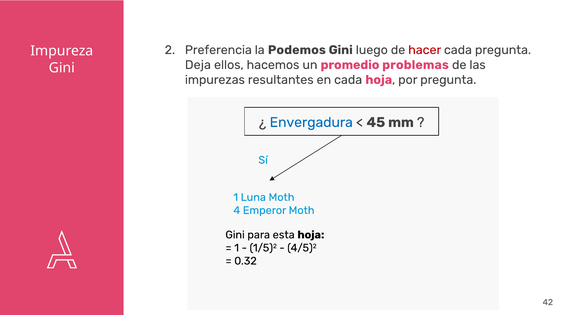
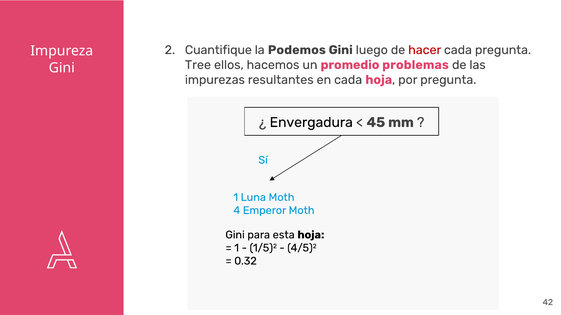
Preferencia: Preferencia -> Cuantifique
Deja: Deja -> Tree
Envergadura colour: blue -> black
